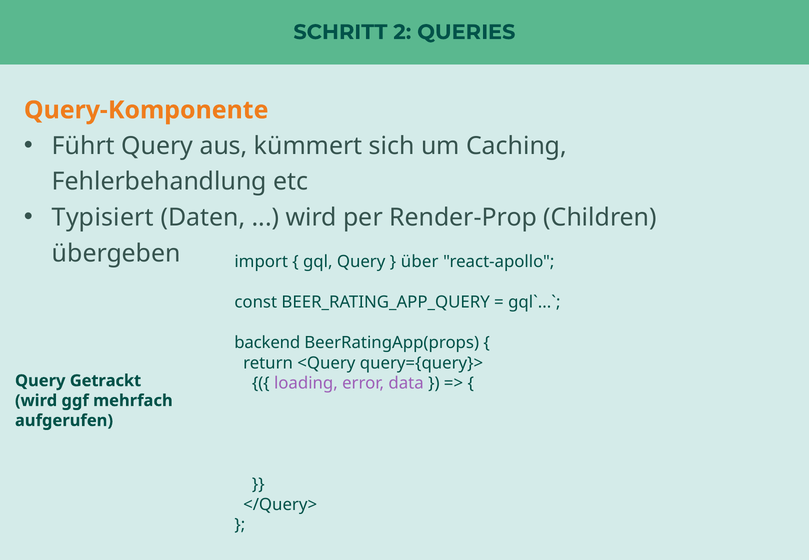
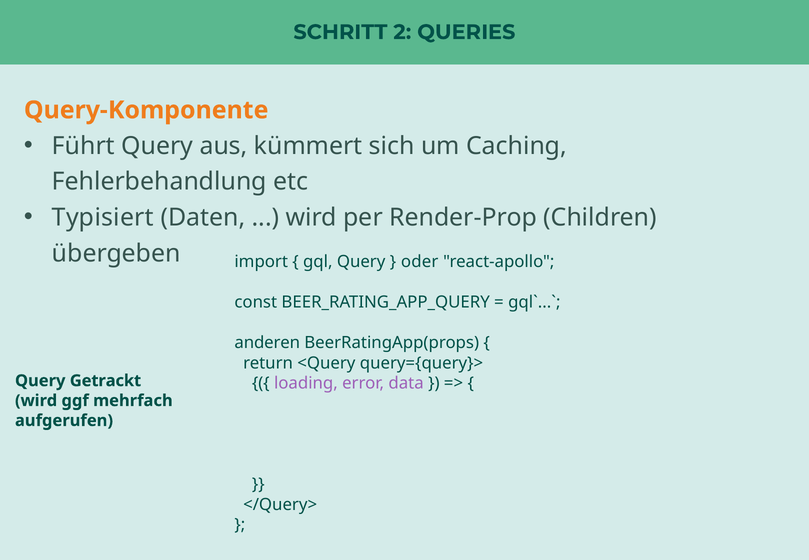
über: über -> oder
backend: backend -> anderen
